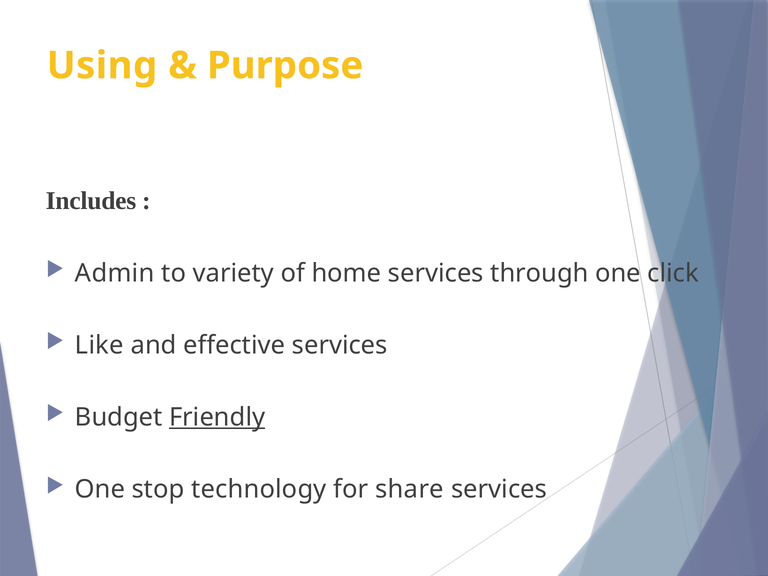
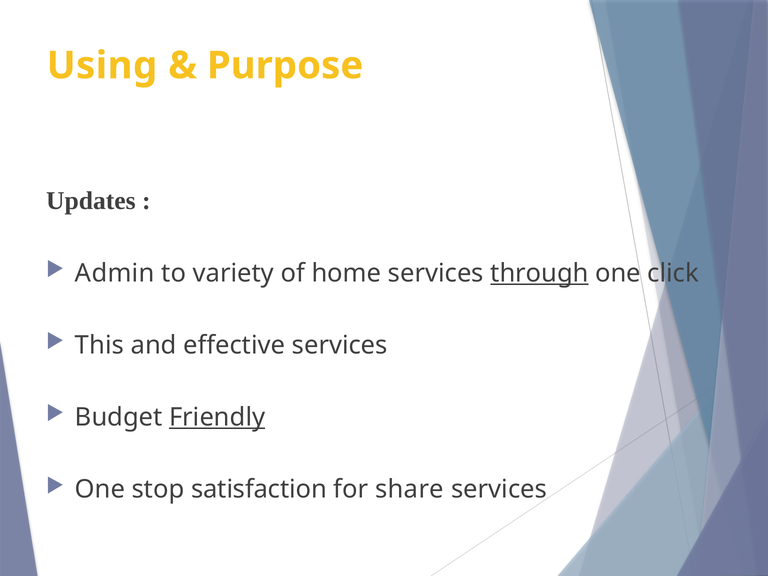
Includes: Includes -> Updates
through underline: none -> present
Like: Like -> This
technology: technology -> satisfaction
